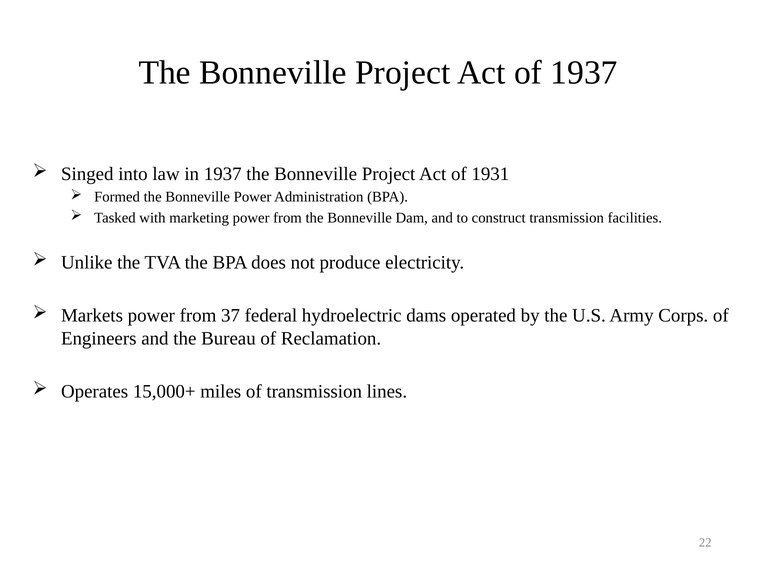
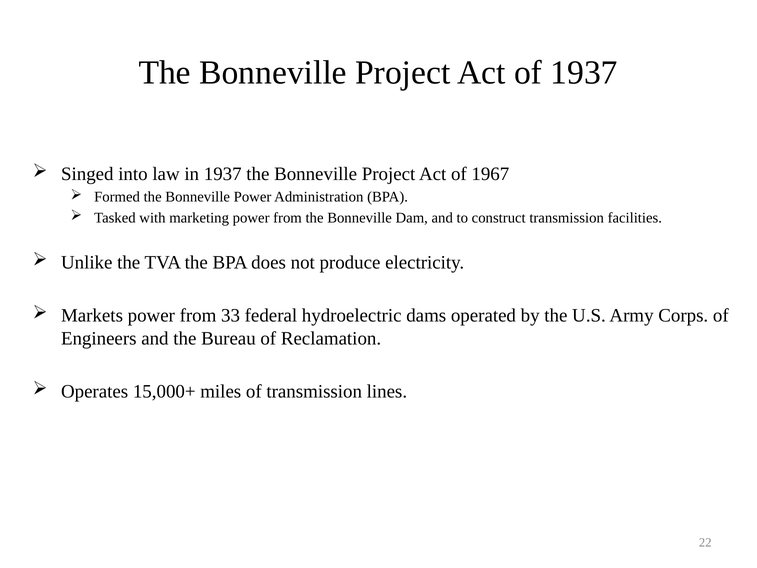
1931: 1931 -> 1967
37: 37 -> 33
